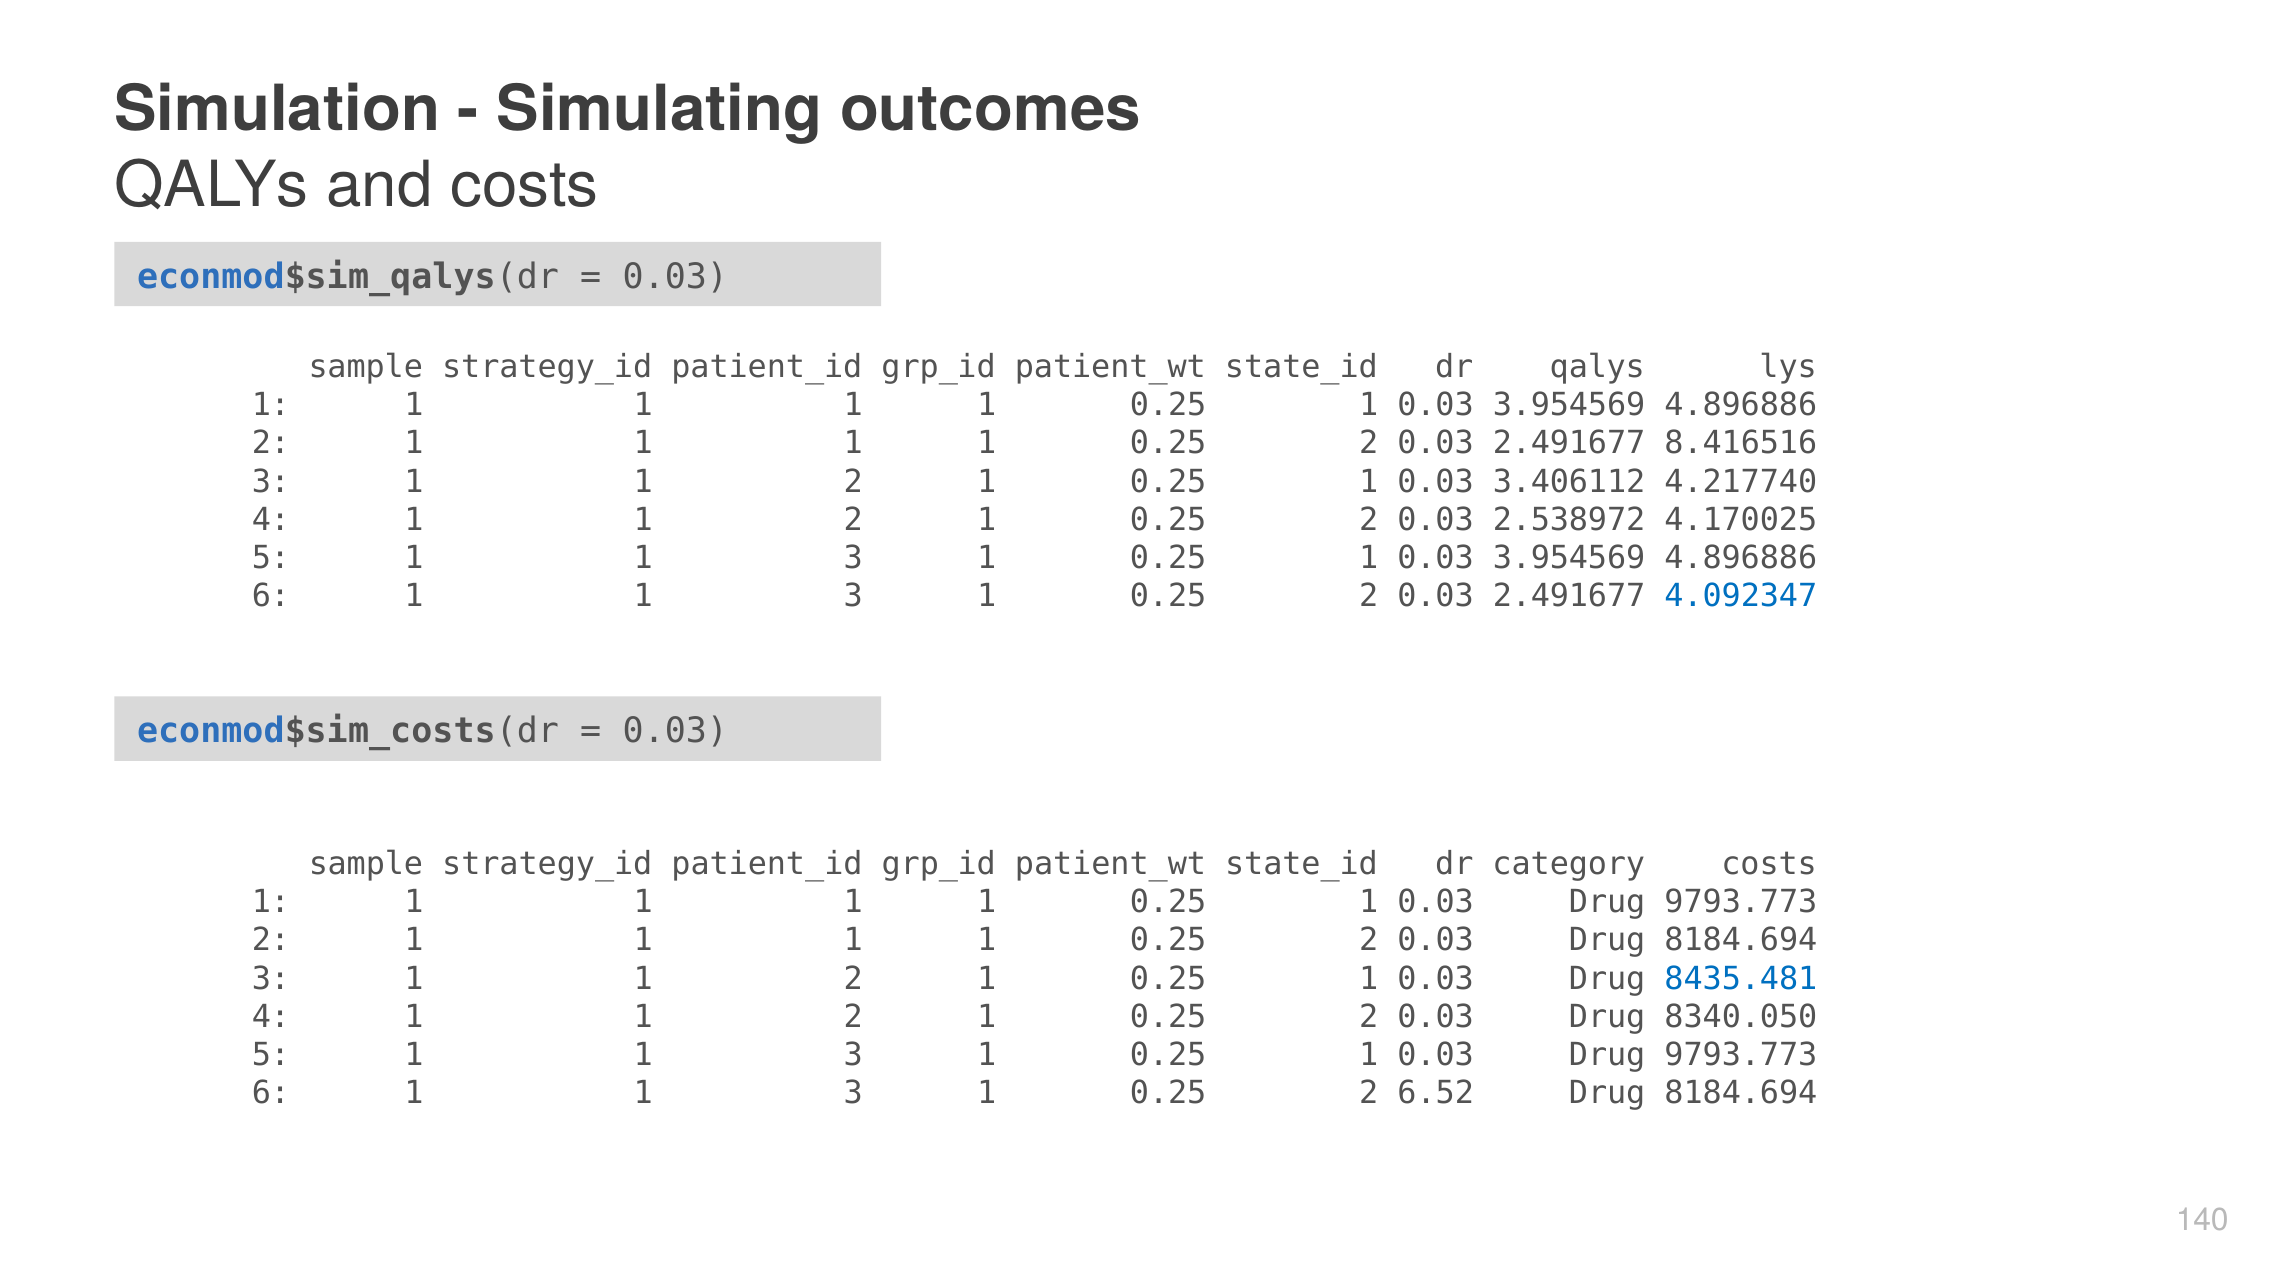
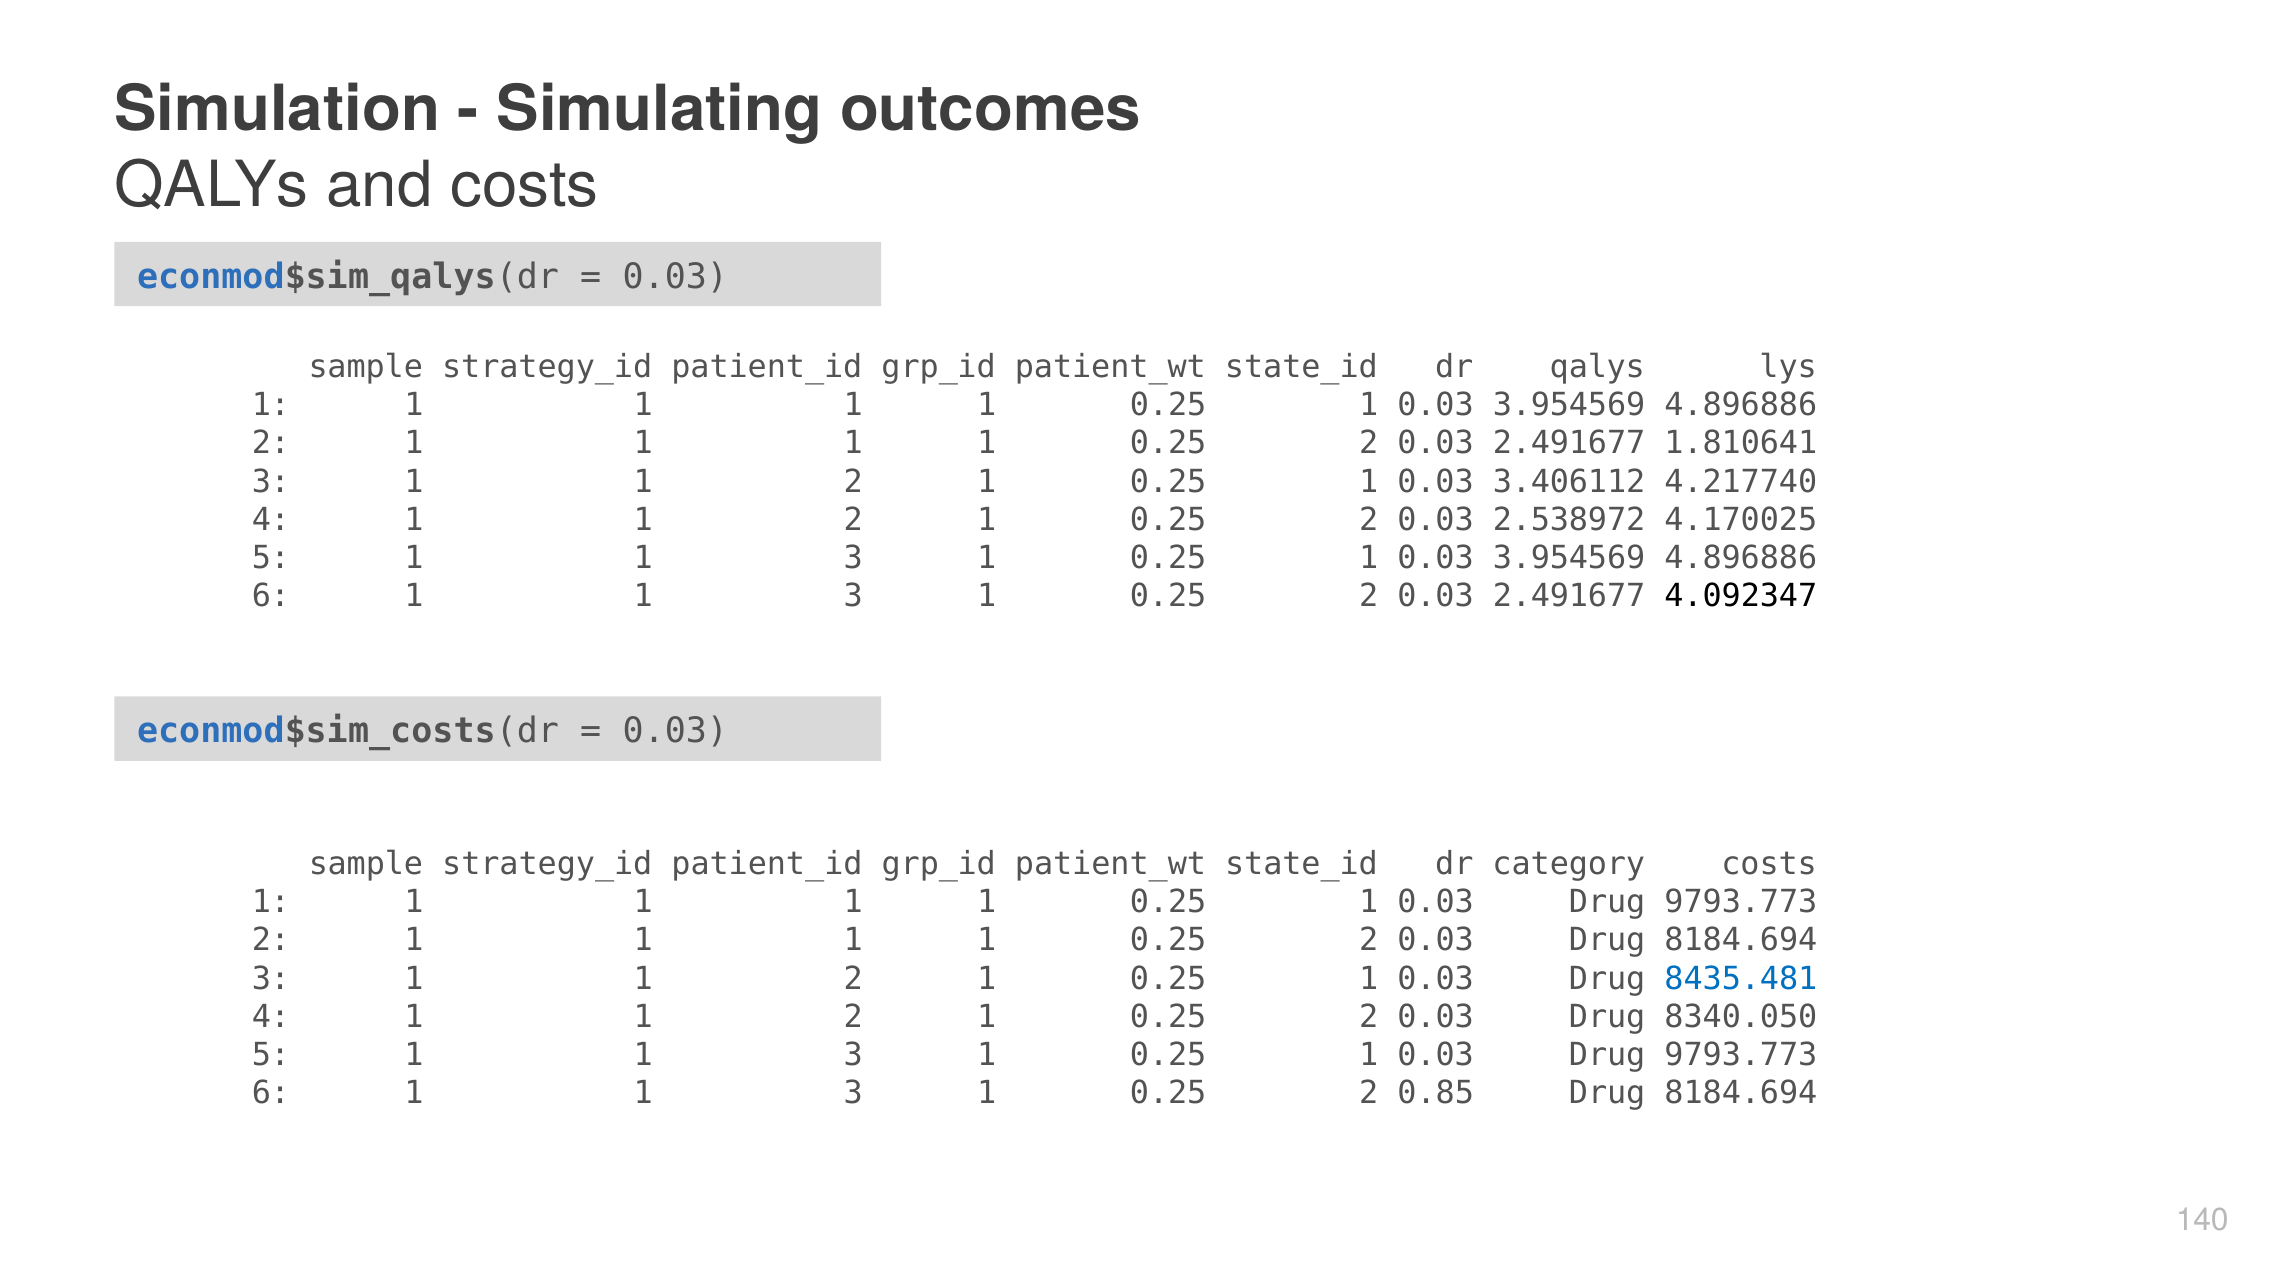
8.416516: 8.416516 -> 1.810641
4.092347 colour: blue -> black
6.52: 6.52 -> 0.85
